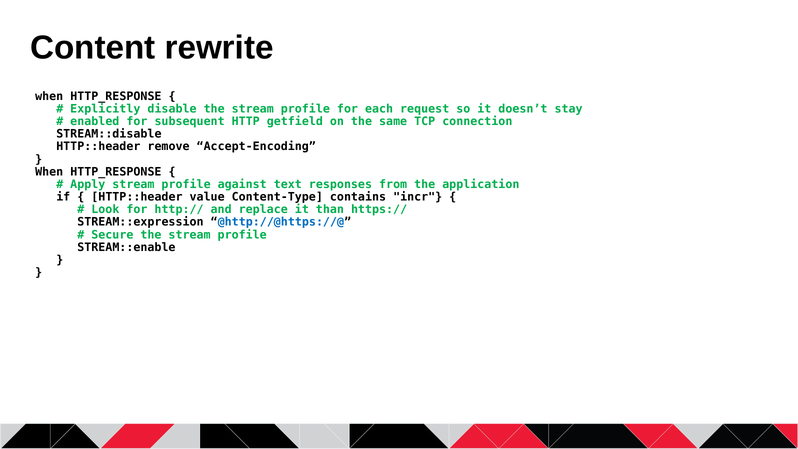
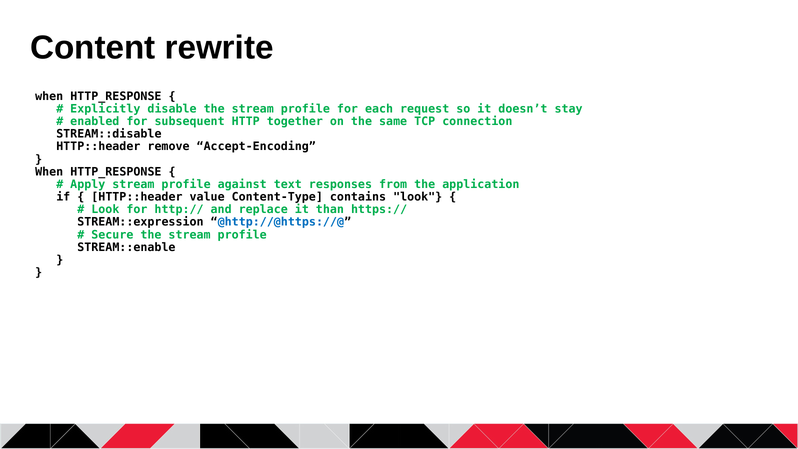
getfield: getfield -> together
contains incr: incr -> look
